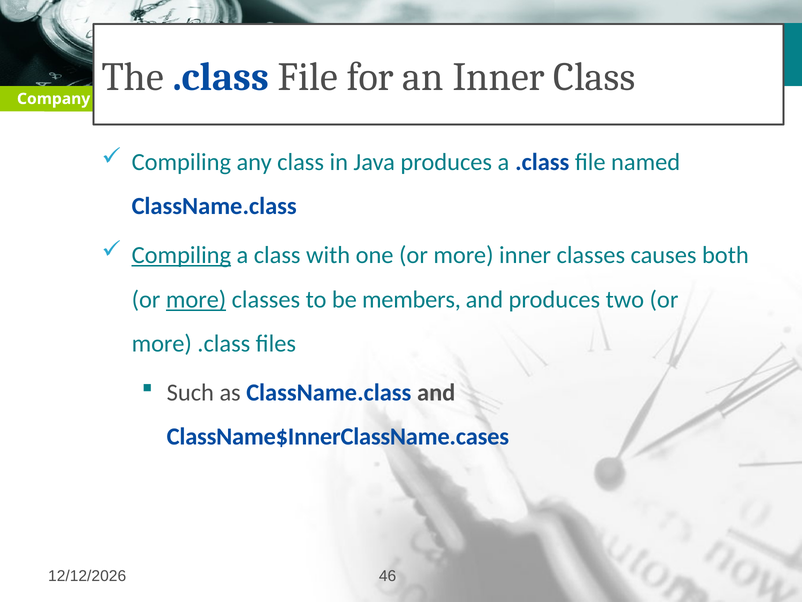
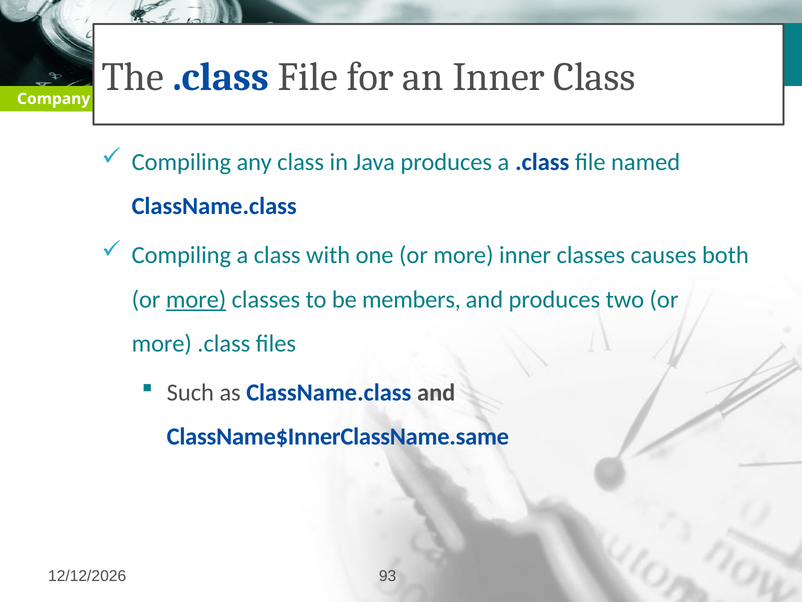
Compiling at (181, 255) underline: present -> none
ClassName$InnerClassName.cases: ClassName$InnerClassName.cases -> ClassName$InnerClassName.same
46: 46 -> 93
